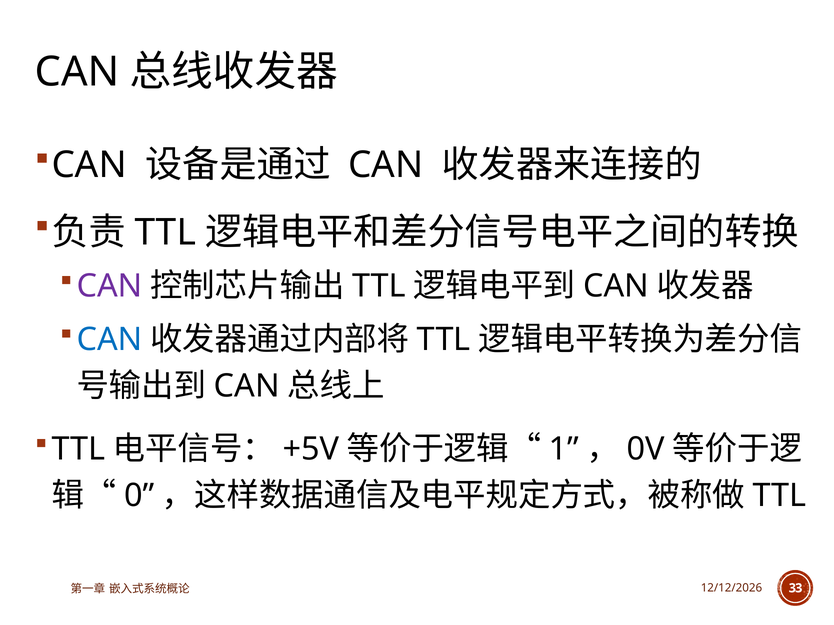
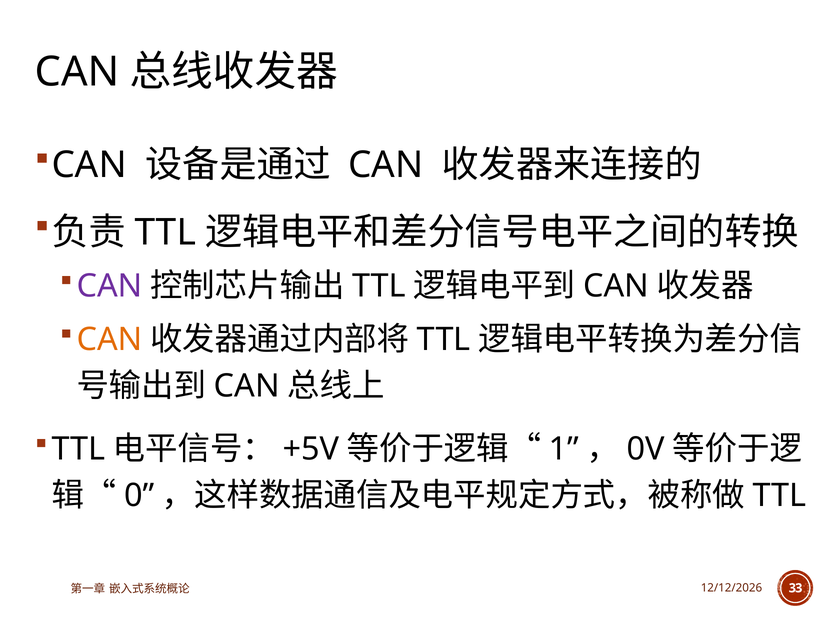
CAN at (110, 340) colour: blue -> orange
